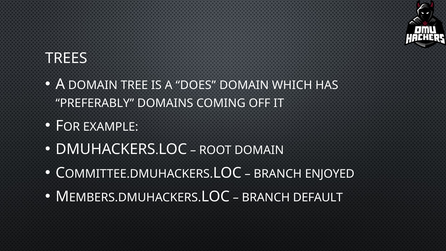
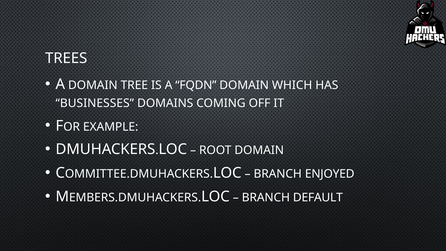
DOES: DOES -> FQDN
PREFERABLY: PREFERABLY -> BUSINESSES
